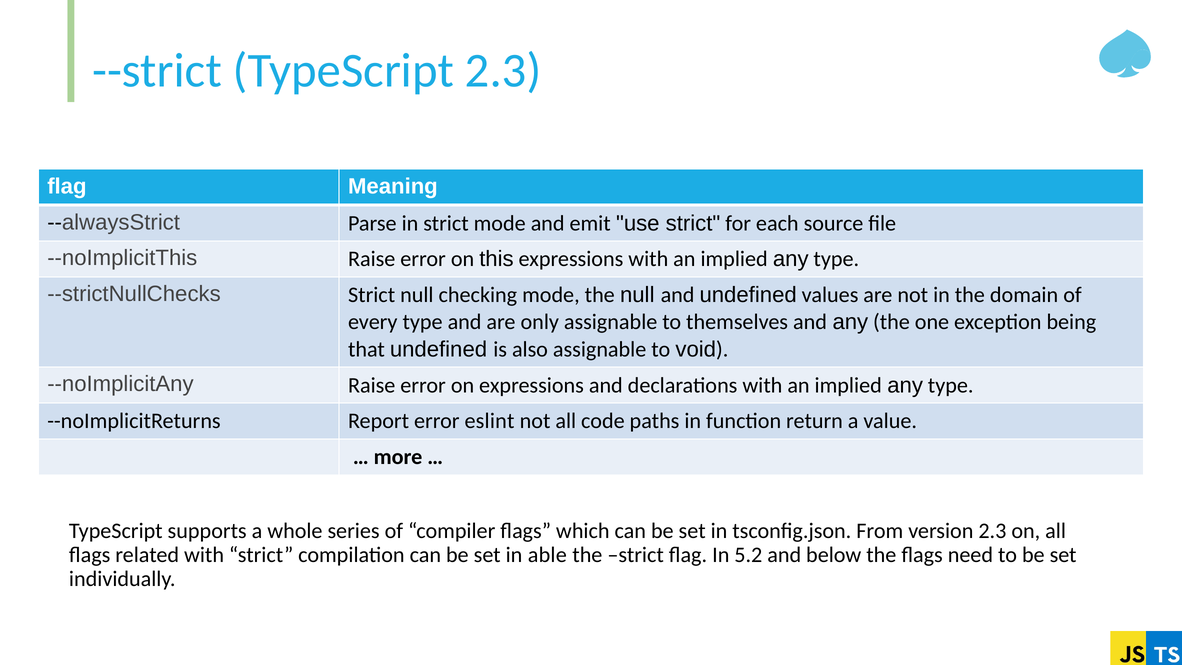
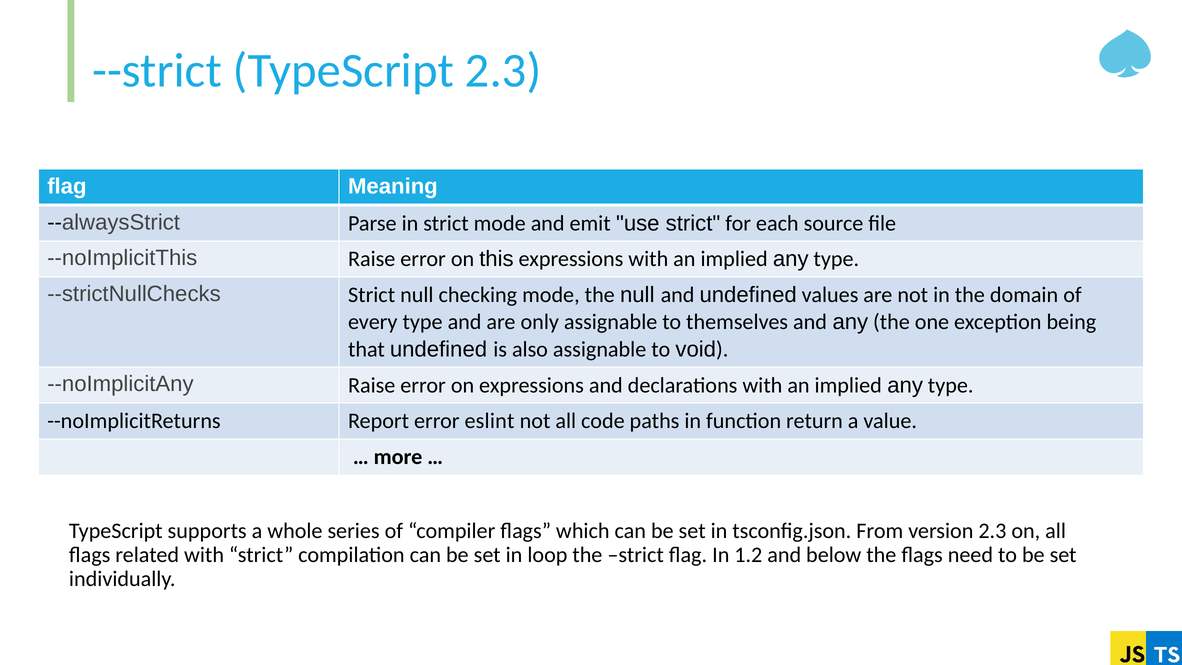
able: able -> loop
5.2: 5.2 -> 1.2
